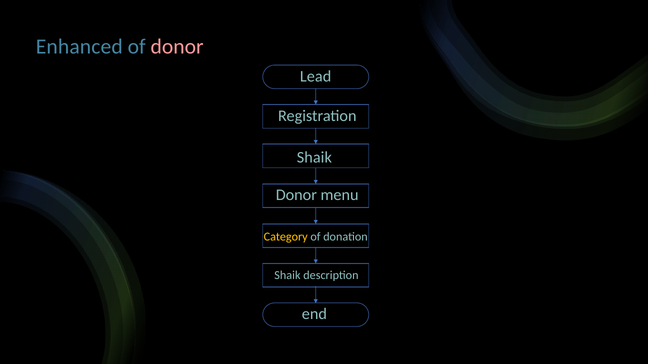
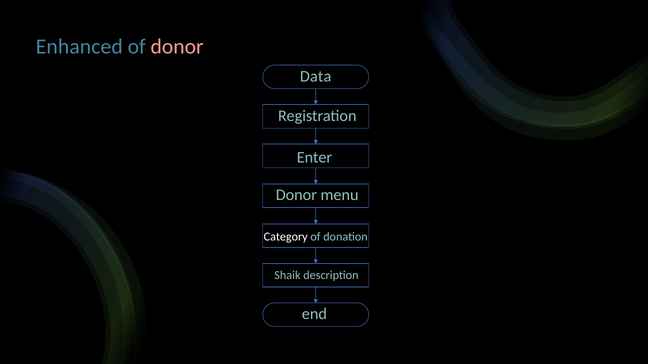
Lead: Lead -> Data
Shaik at (314, 157): Shaik -> Enter
Category colour: yellow -> white
